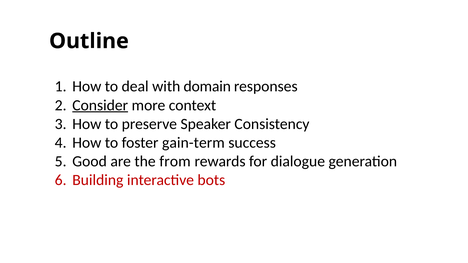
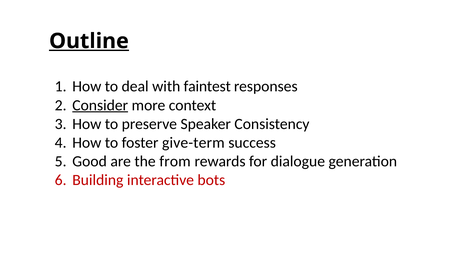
Outline underline: none -> present
domain: domain -> faintest
gain-term: gain-term -> give-term
